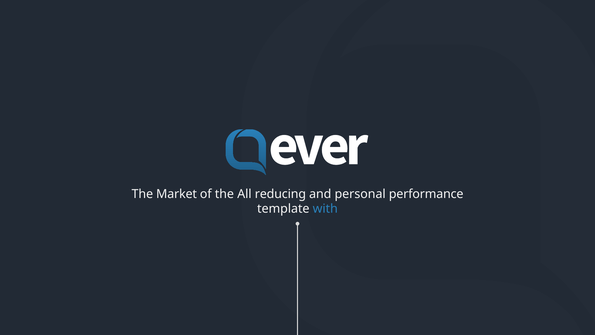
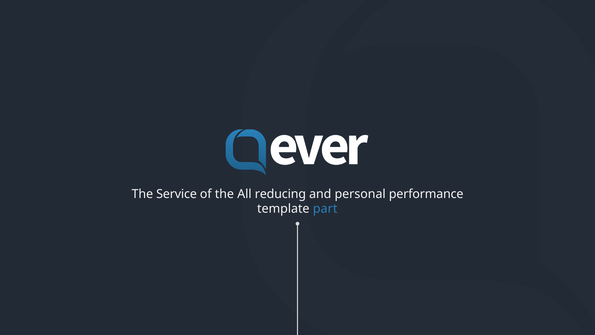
Market: Market -> Service
with: with -> part
